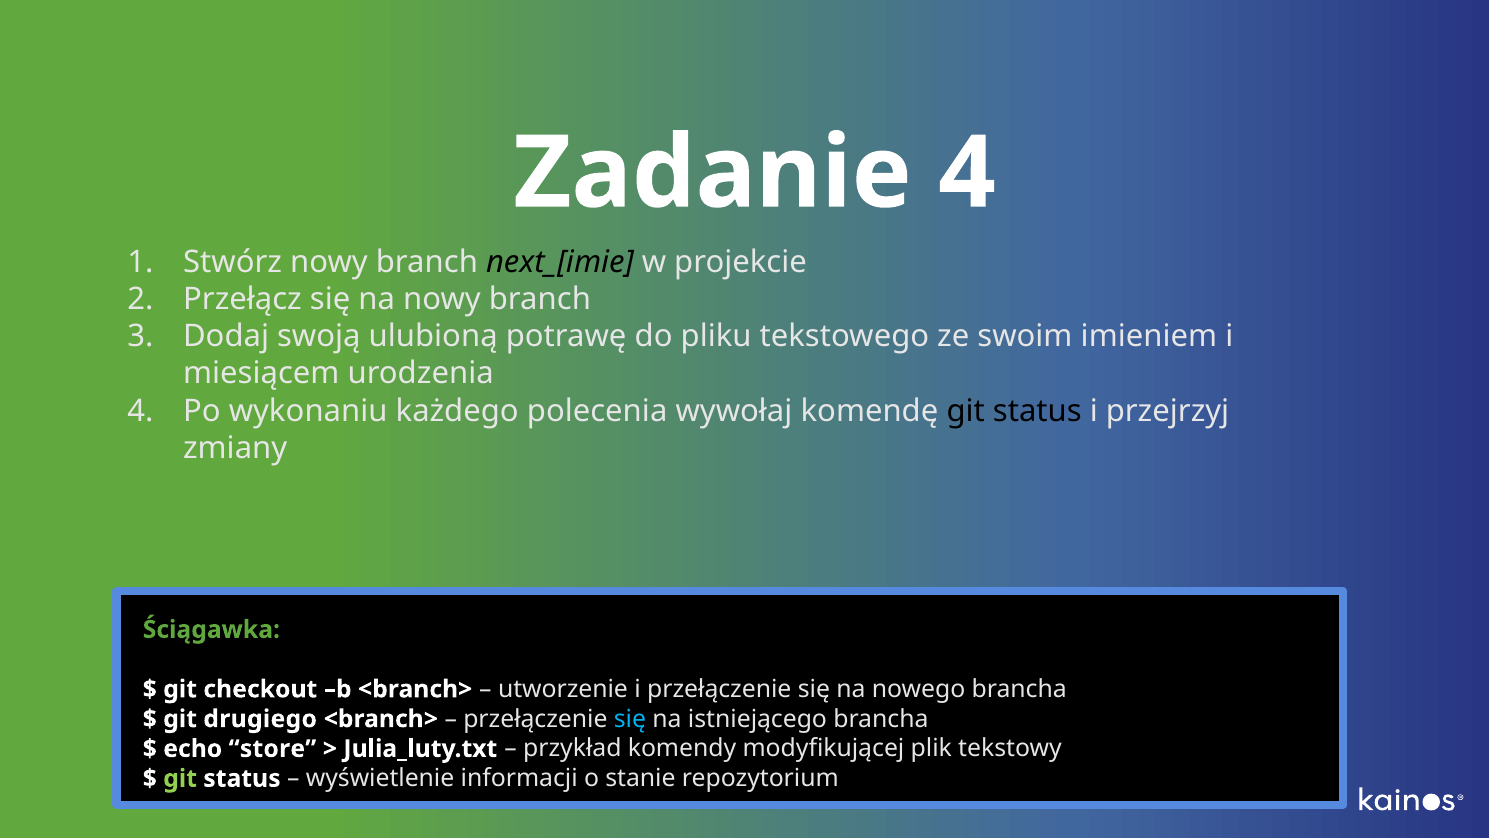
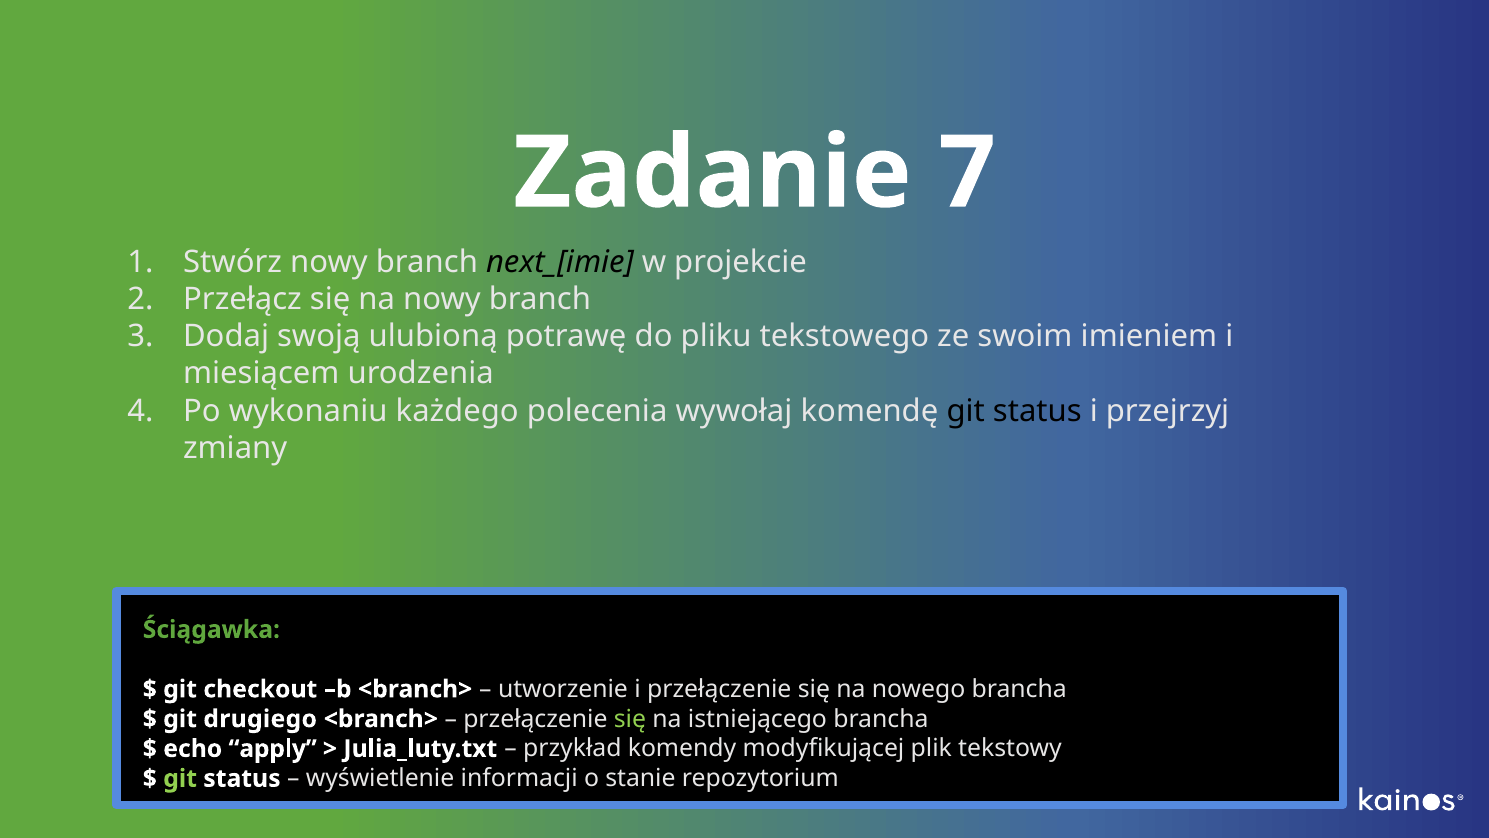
Zadanie 4: 4 -> 7
się at (630, 719) colour: light blue -> light green
store: store -> apply
